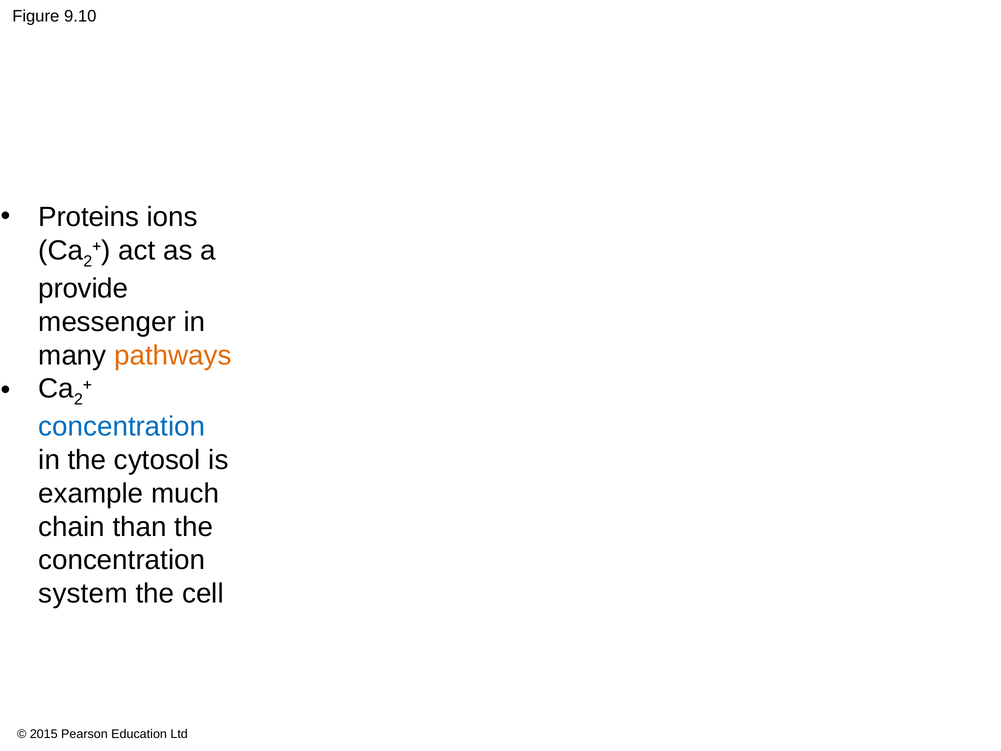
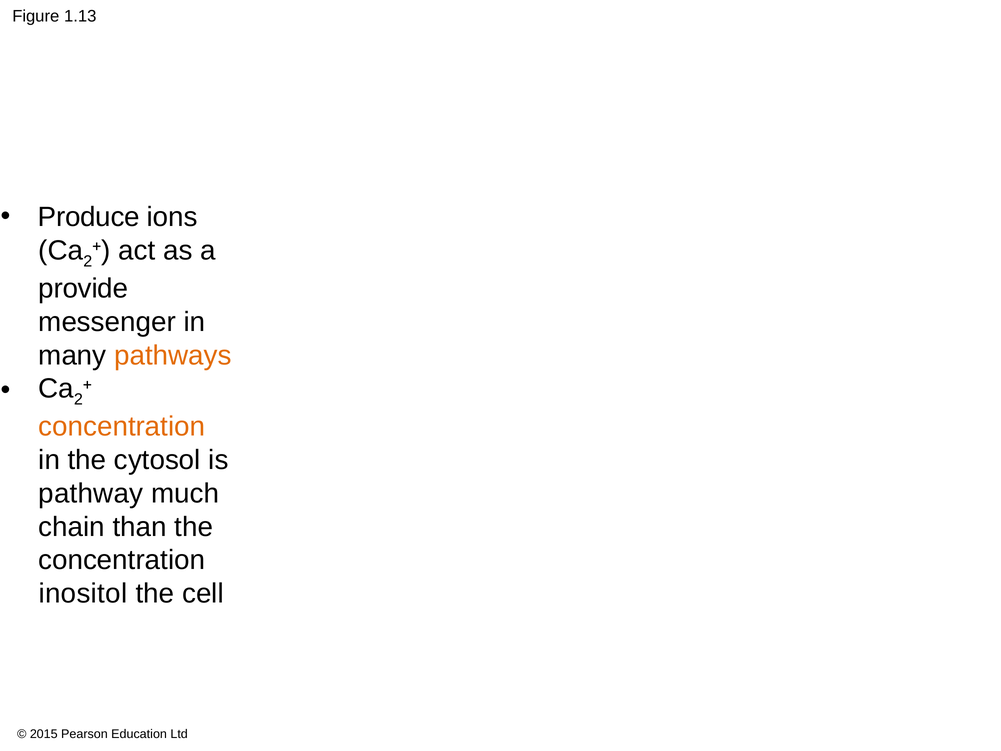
9.10: 9.10 -> 1.13
Proteins: Proteins -> Produce
concentration at (122, 427) colour: blue -> orange
example: example -> pathway
system: system -> inositol
